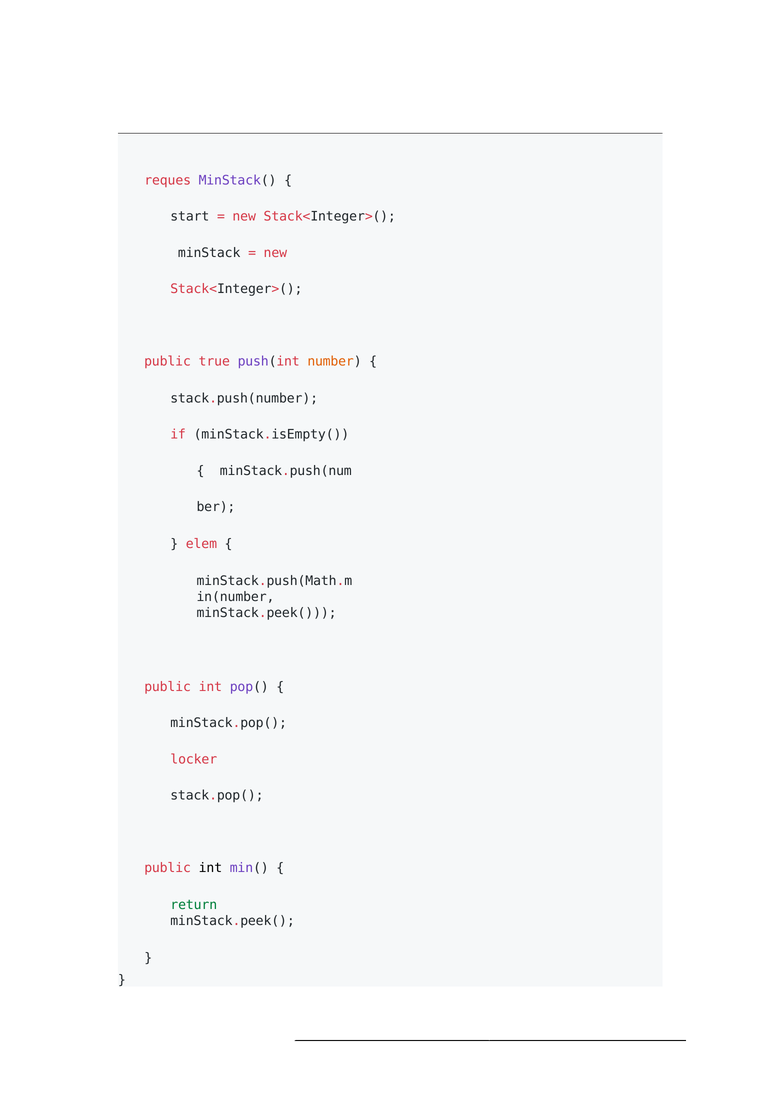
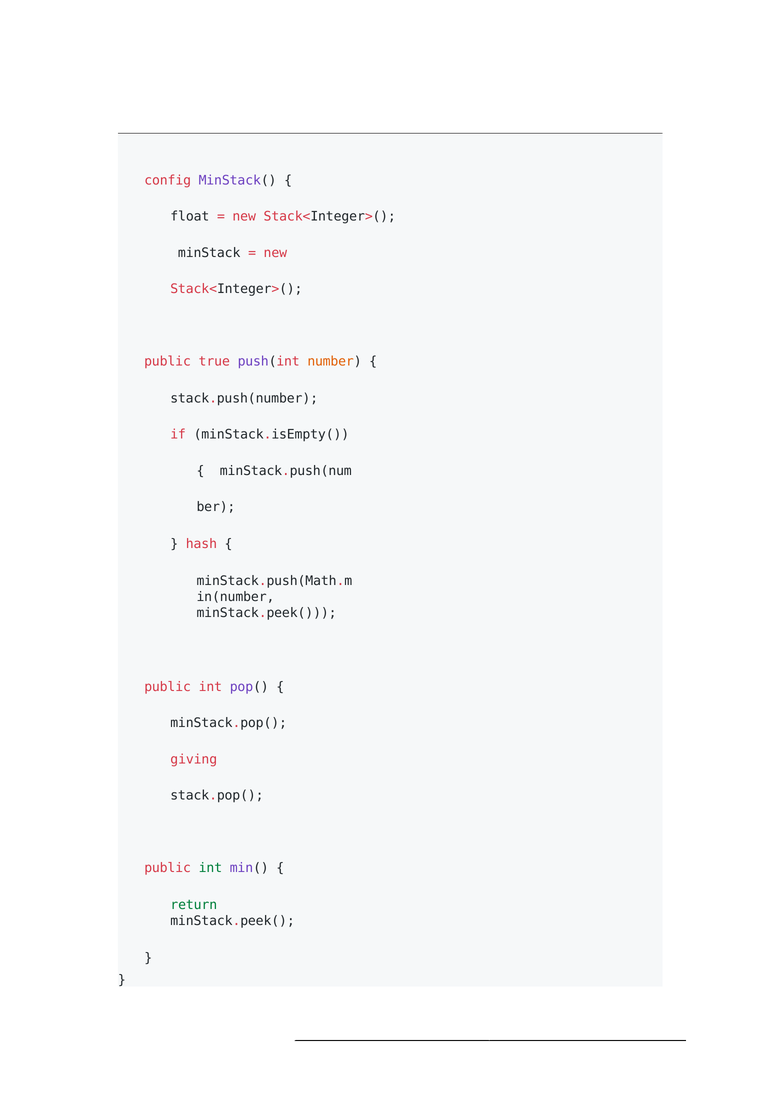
reques: reques -> config
start: start -> float
elem: elem -> hash
locker: locker -> giving
int at (210, 868) colour: black -> green
